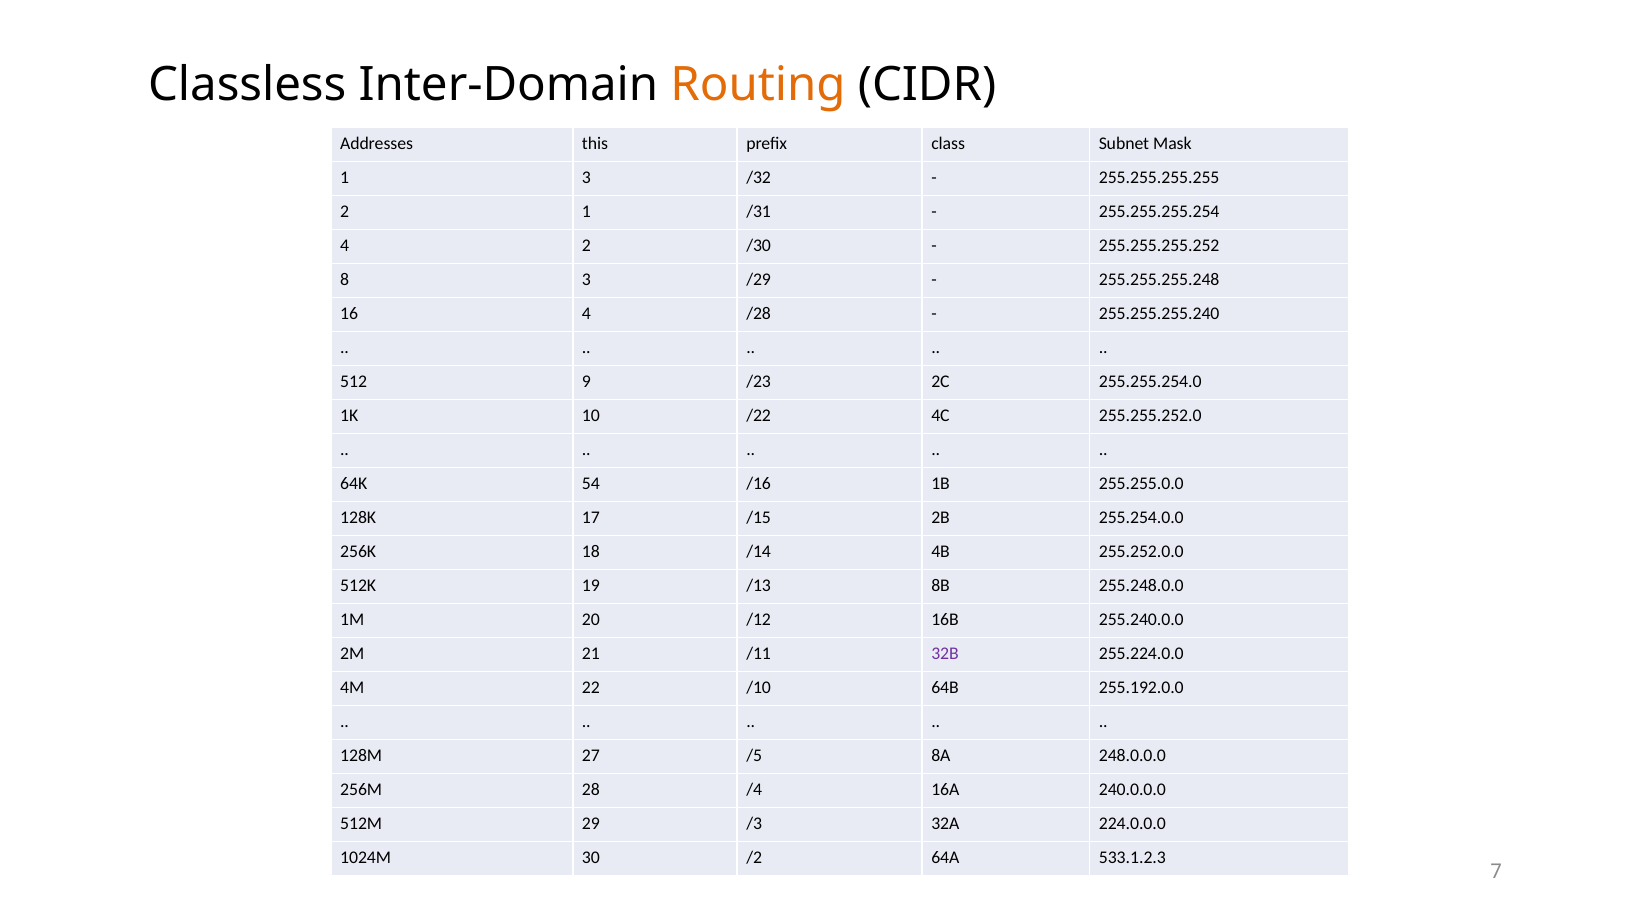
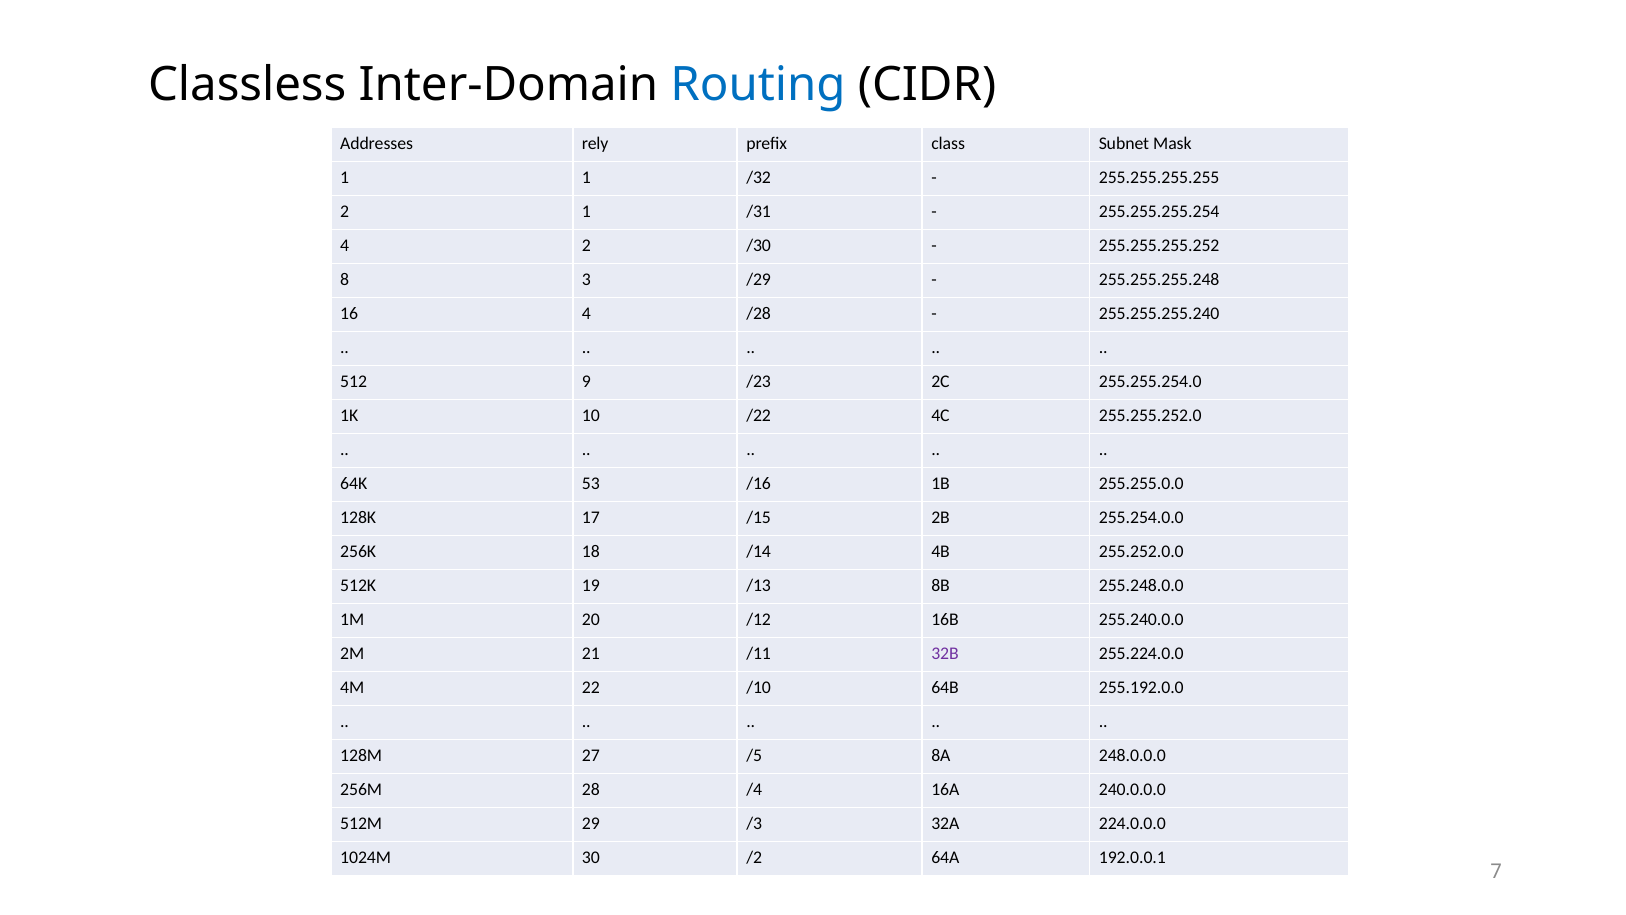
Routing colour: orange -> blue
this: this -> rely
1 3: 3 -> 1
54: 54 -> 53
533.1.2.3: 533.1.2.3 -> 192.0.0.1
